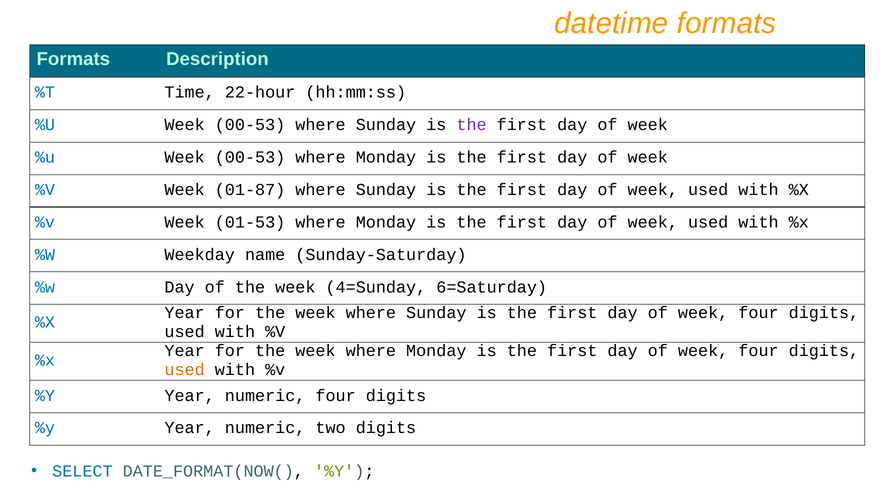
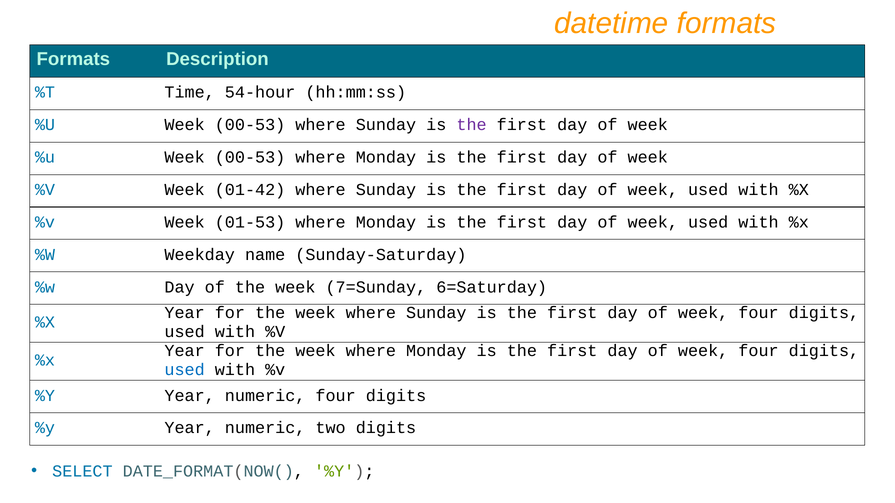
22-hour: 22-hour -> 54-hour
01-87: 01-87 -> 01-42
4=Sunday: 4=Sunday -> 7=Sunday
used at (185, 370) colour: orange -> blue
